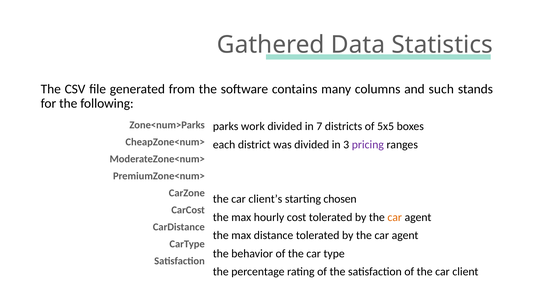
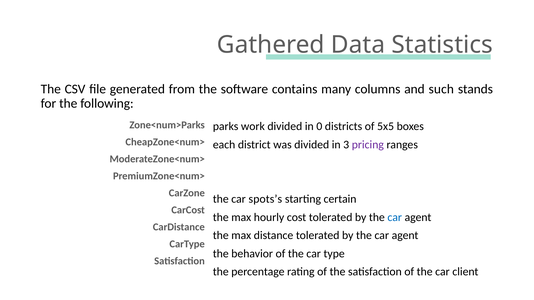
7: 7 -> 0
client’s: client’s -> spots’s
chosen: chosen -> certain
car at (395, 218) colour: orange -> blue
